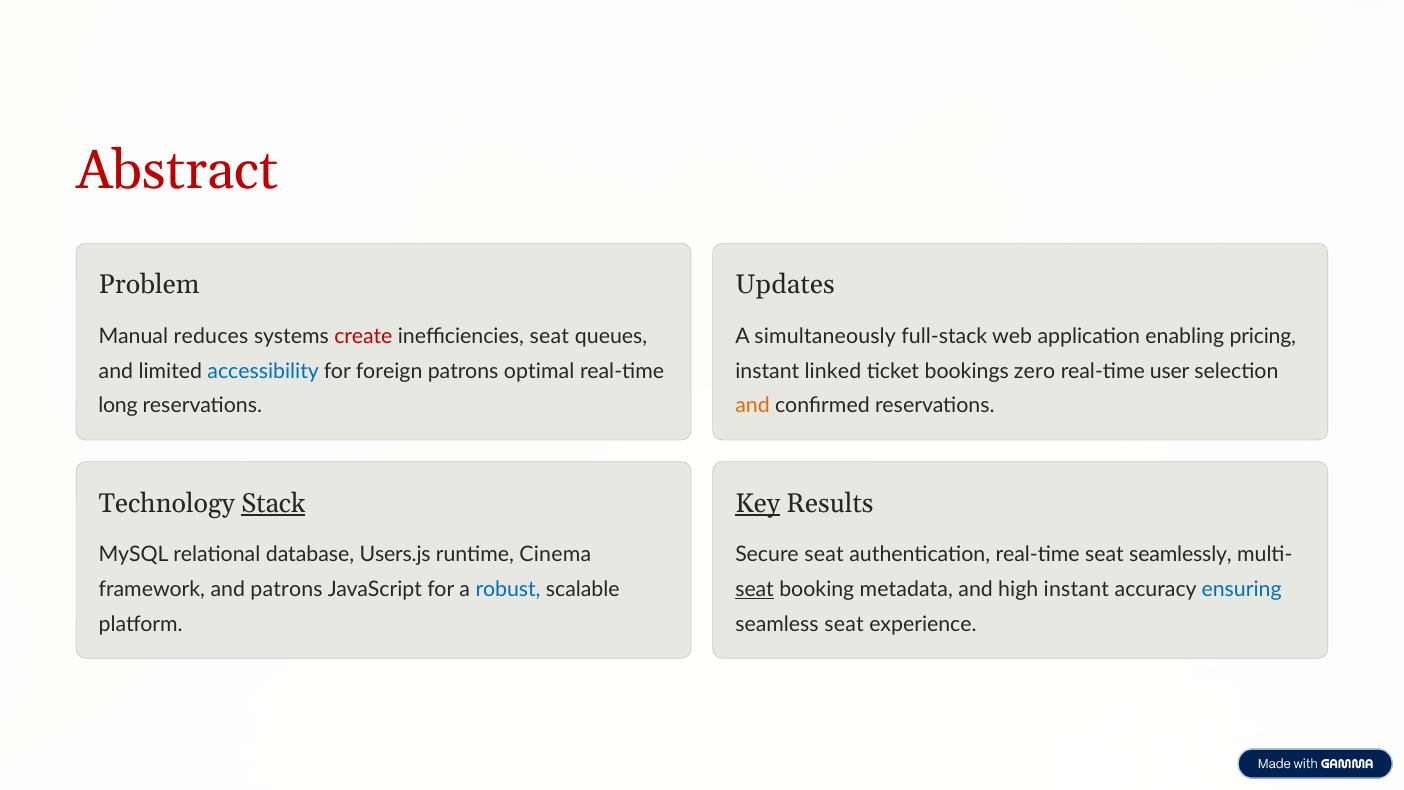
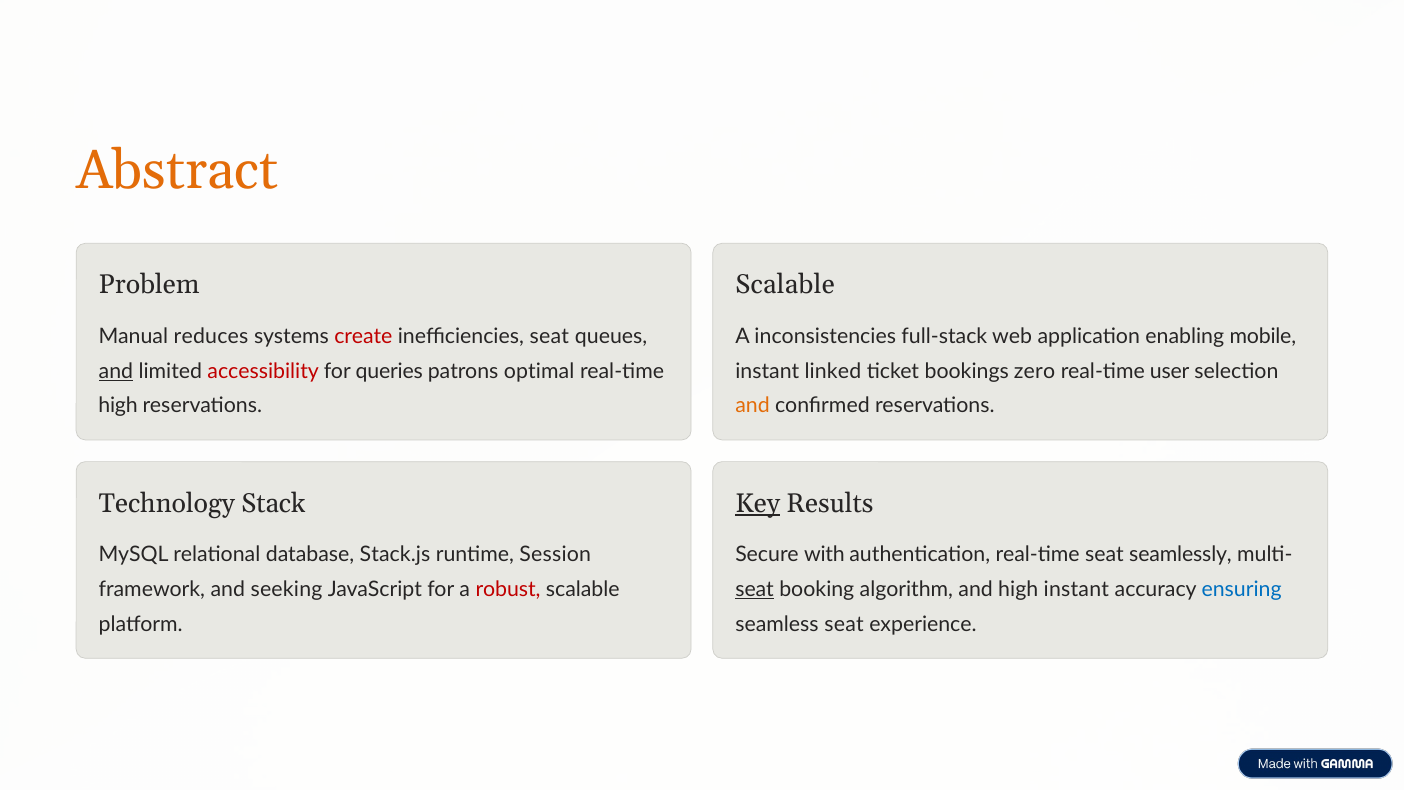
Abstract colour: red -> orange
Updates at (785, 285): Updates -> Scalable
simultaneously: simultaneously -> inconsistencies
pricing: pricing -> mobile
and at (116, 371) underline: none -> present
accessibility colour: blue -> red
foreign: foreign -> queries
long at (118, 406): long -> high
Stack underline: present -> none
Users.js: Users.js -> Stack.js
Cinema: Cinema -> Session
Secure seat: seat -> with
and patrons: patrons -> seeking
robust colour: blue -> red
metadata: metadata -> algorithm
